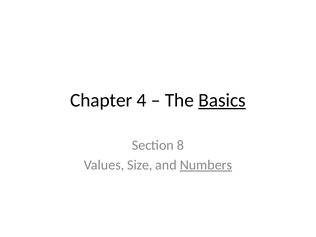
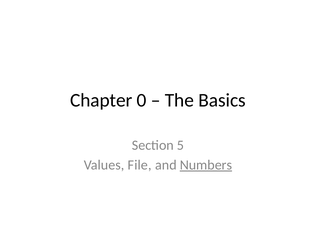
4: 4 -> 0
Basics underline: present -> none
8: 8 -> 5
Size: Size -> File
